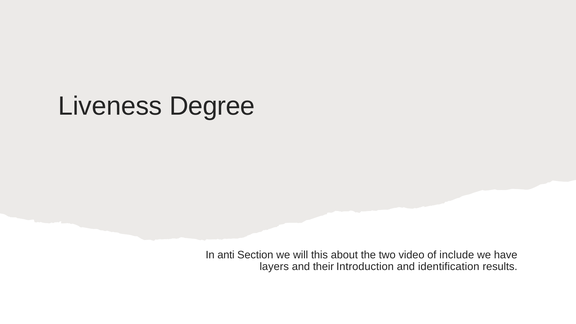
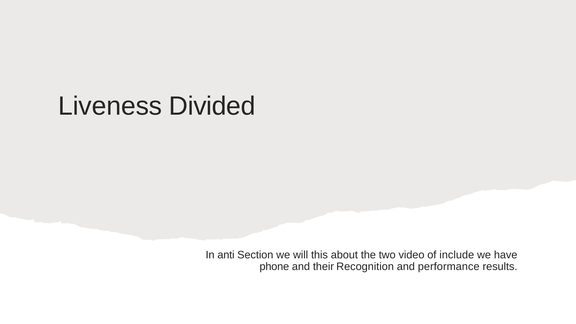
Degree: Degree -> Divided
layers: layers -> phone
Introduction: Introduction -> Recognition
identification: identification -> performance
